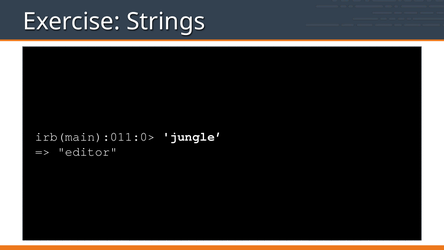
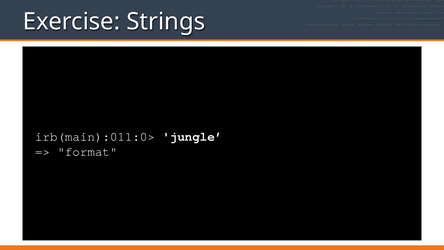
editor: editor -> format
